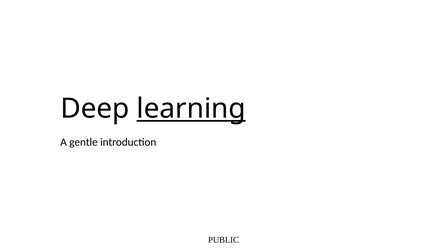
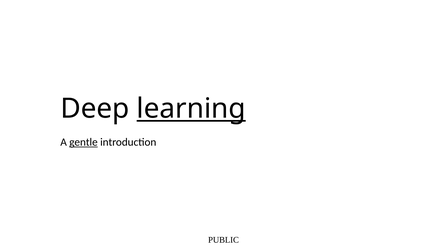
gentle underline: none -> present
